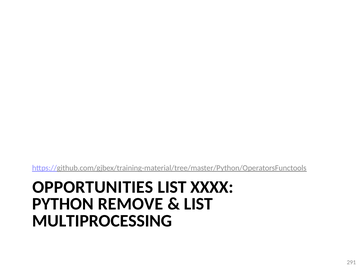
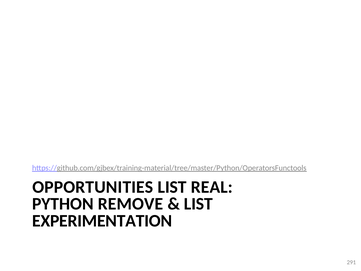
XXXX: XXXX -> REAL
MULTIPROCESSING: MULTIPROCESSING -> EXPERIMENTATION
